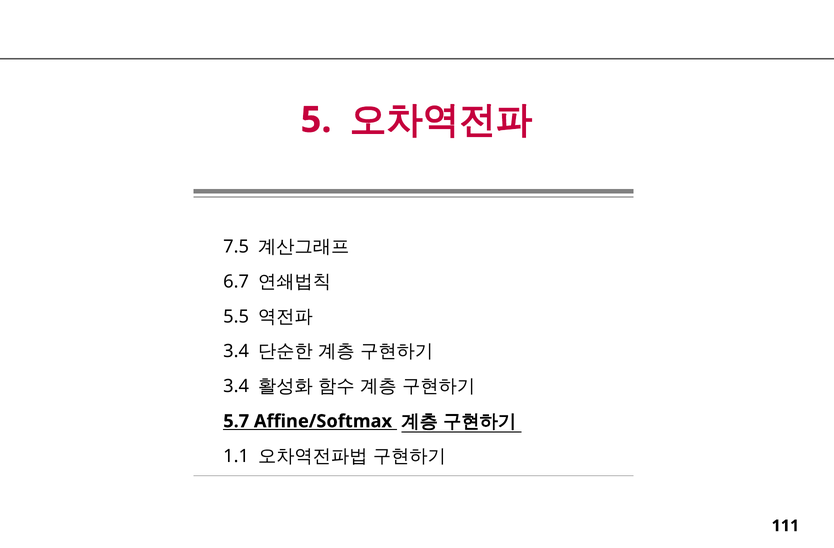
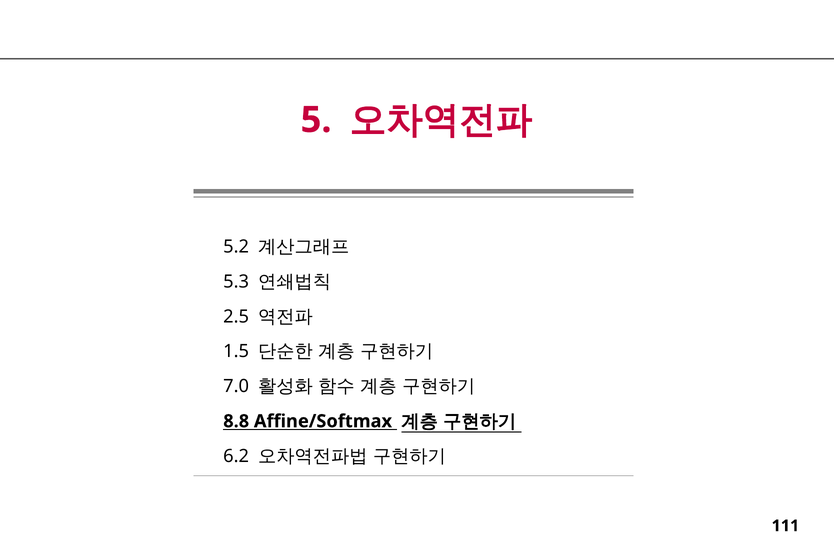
7.5: 7.5 -> 5.2
6.7: 6.7 -> 5.3
5.5: 5.5 -> 2.5
3.4 at (236, 351): 3.4 -> 1.5
3.4 at (236, 386): 3.4 -> 7.0
5.7: 5.7 -> 8.8
1.1: 1.1 -> 6.2
